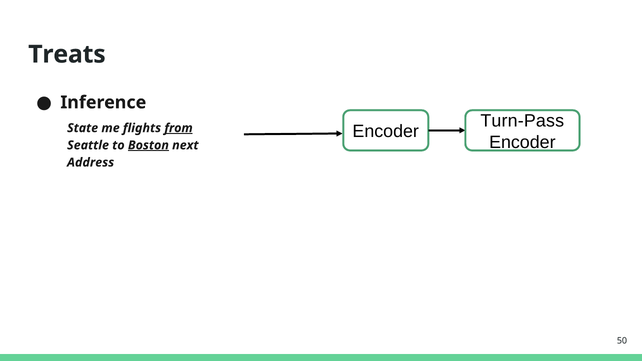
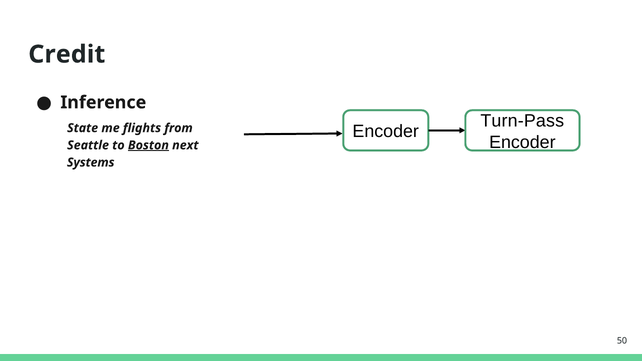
Treats: Treats -> Credit
from underline: present -> none
Address: Address -> Systems
